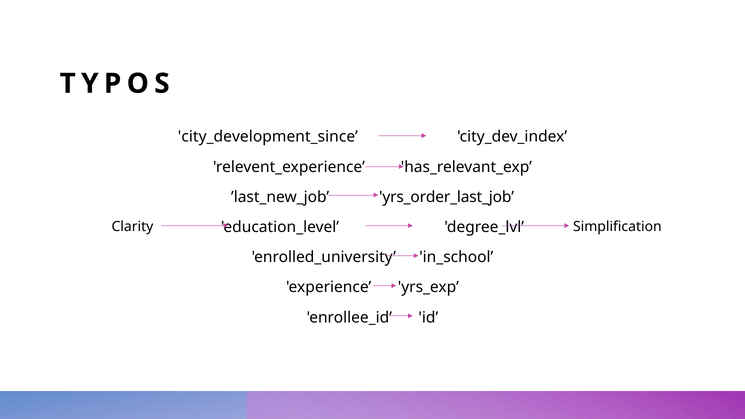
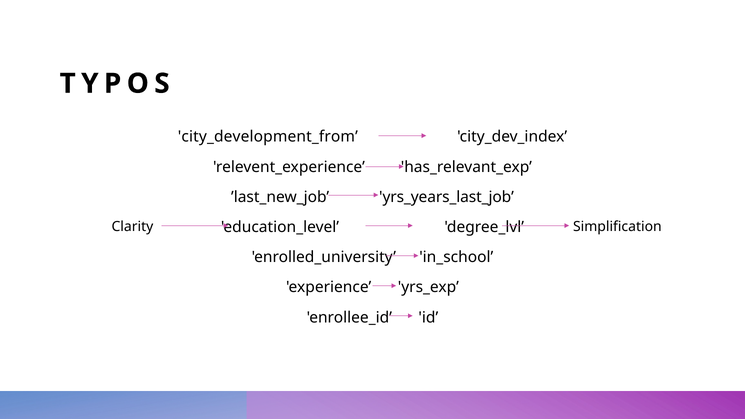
city_development_since: city_development_since -> city_development_from
yrs_order_last_job: yrs_order_last_job -> yrs_years_last_job
